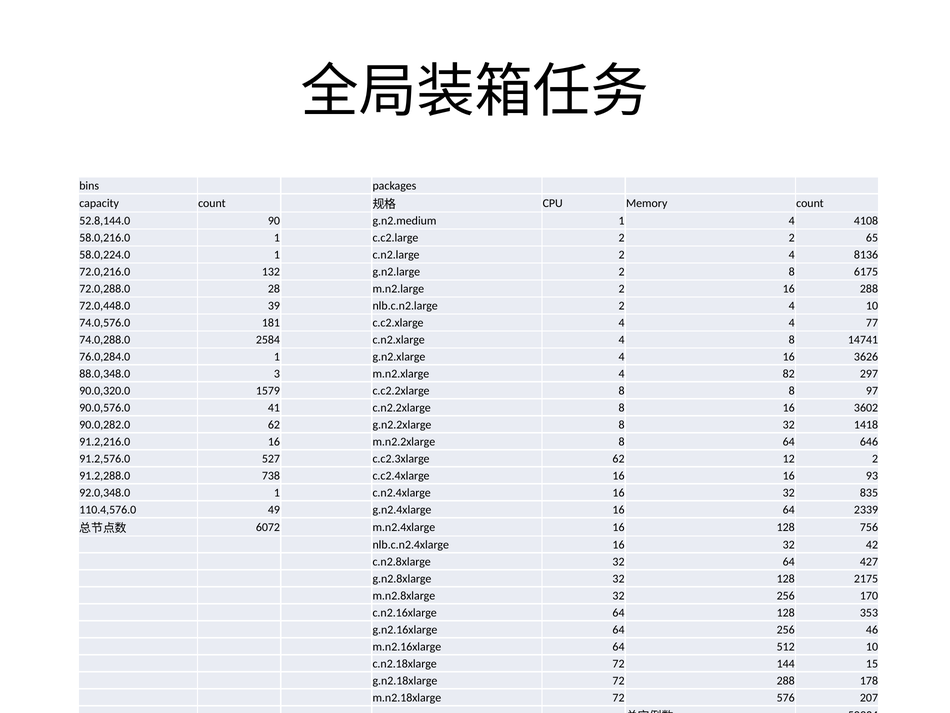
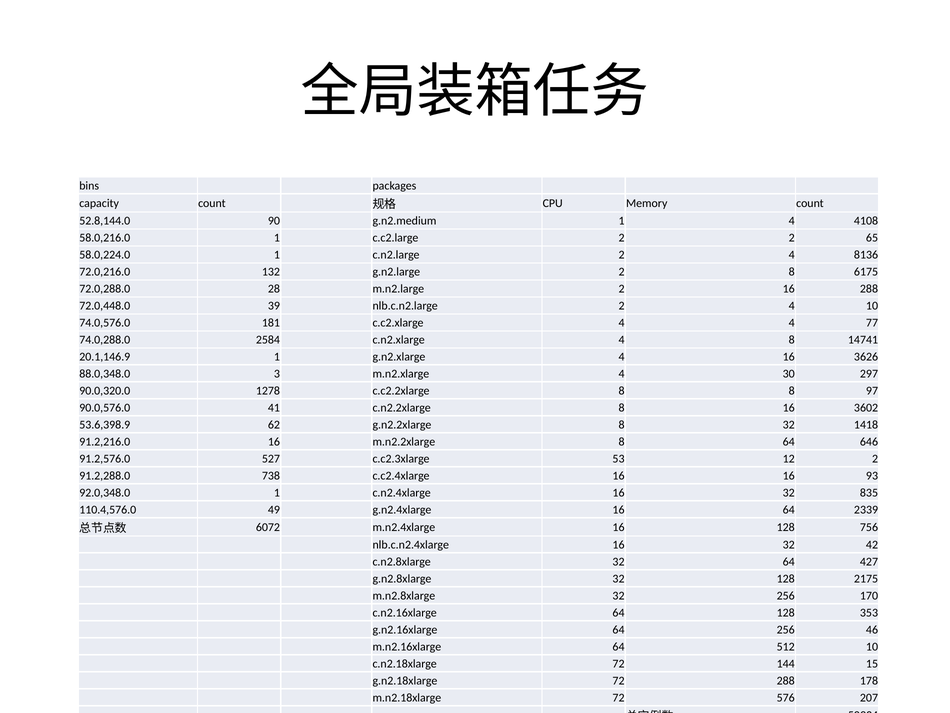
76.0,284.0: 76.0,284.0 -> 20.1,146.9
82: 82 -> 30
1579: 1579 -> 1278
90.0,282.0: 90.0,282.0 -> 53.6,398.9
c.c2.3xlarge 62: 62 -> 53
